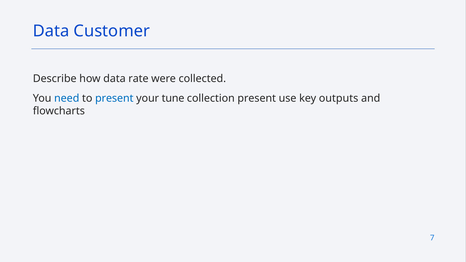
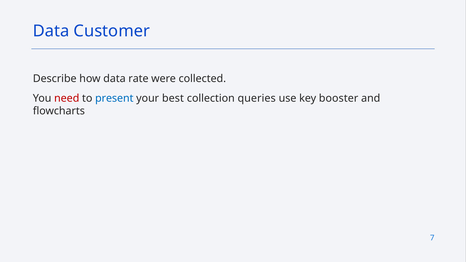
need colour: blue -> red
tune: tune -> best
collection present: present -> queries
outputs: outputs -> booster
